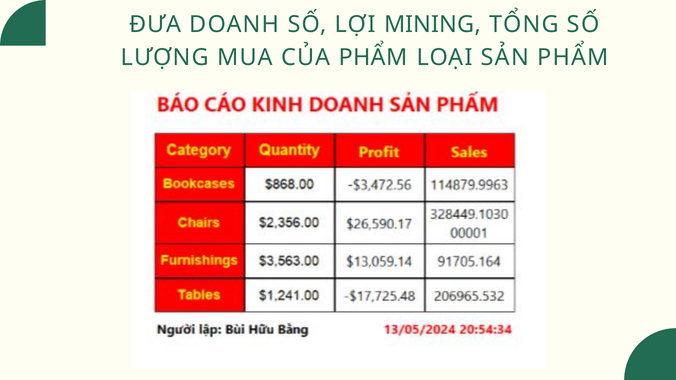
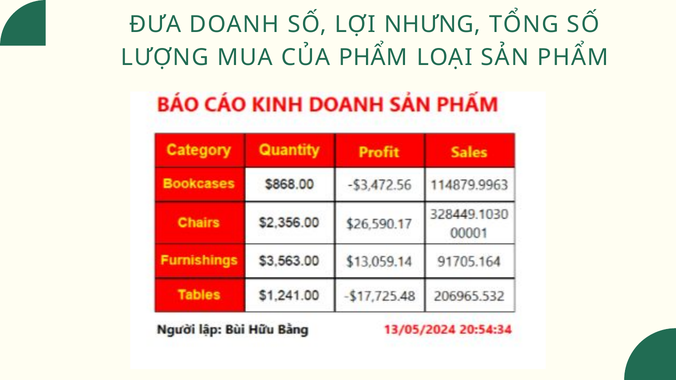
MINING: MINING -> NHƯNG
